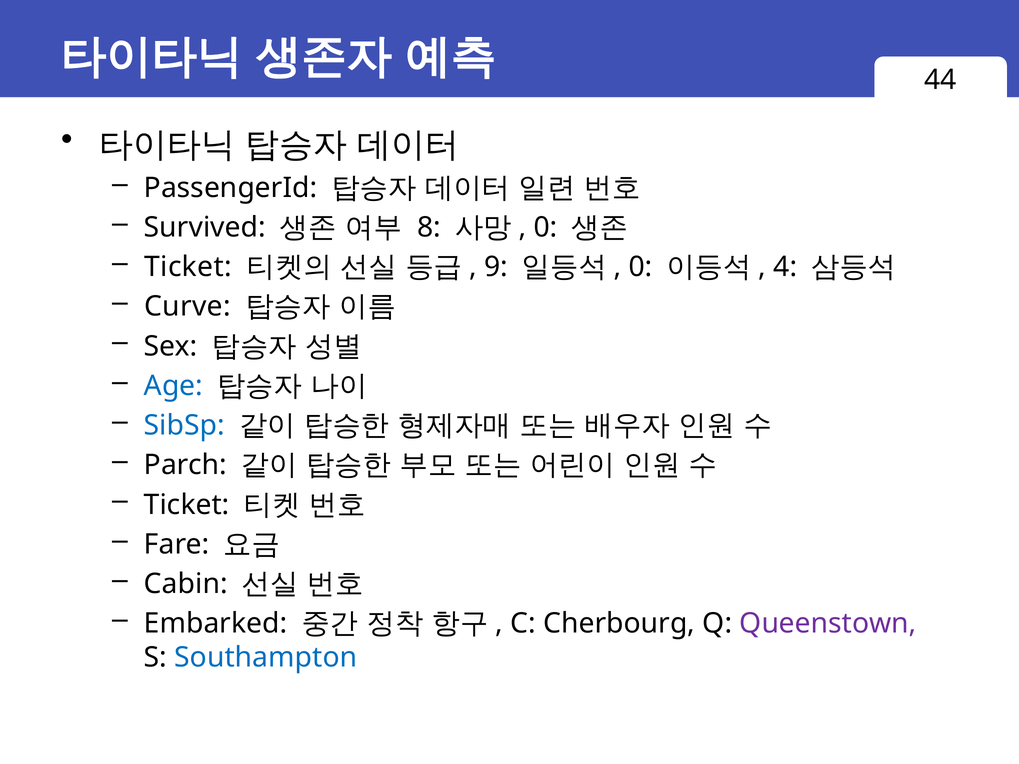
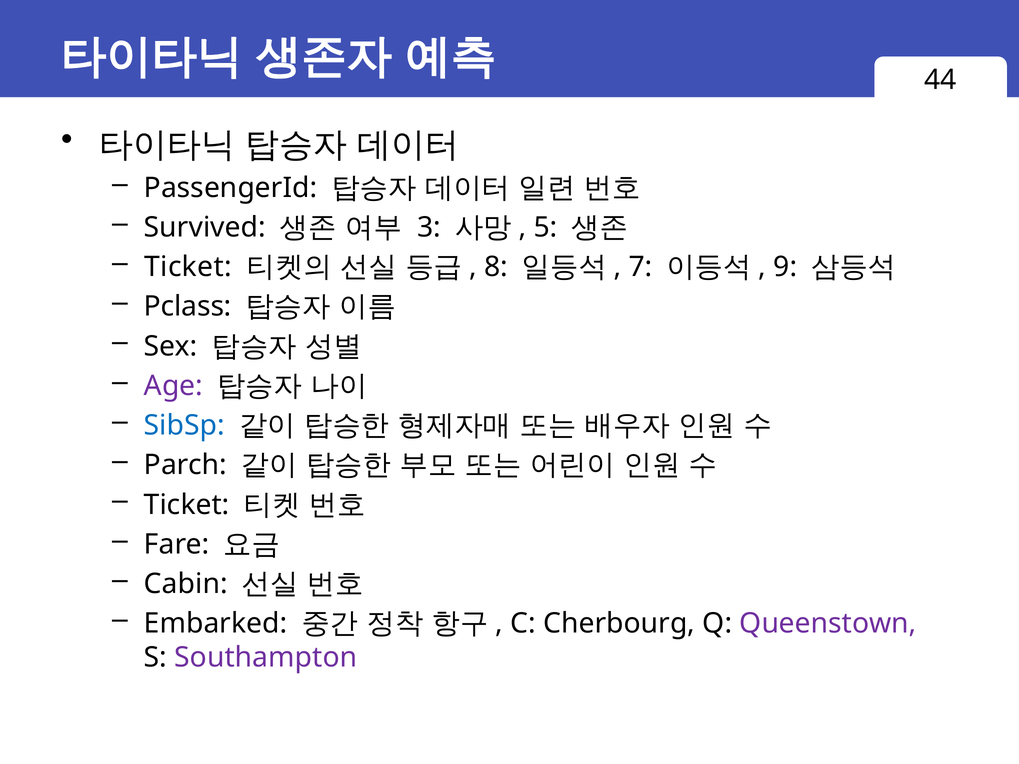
8: 8 -> 3
0 at (545, 227): 0 -> 5
9: 9 -> 8
0 at (641, 267): 0 -> 7
4: 4 -> 9
Curve: Curve -> Pclass
Age colour: blue -> purple
Southampton colour: blue -> purple
